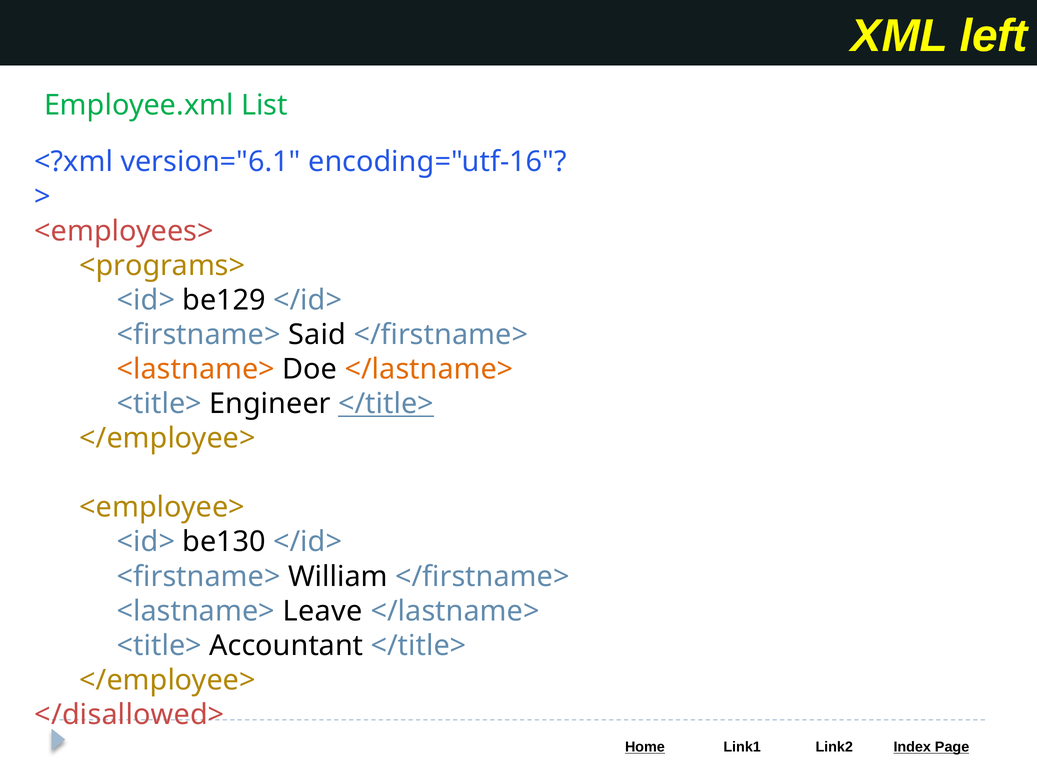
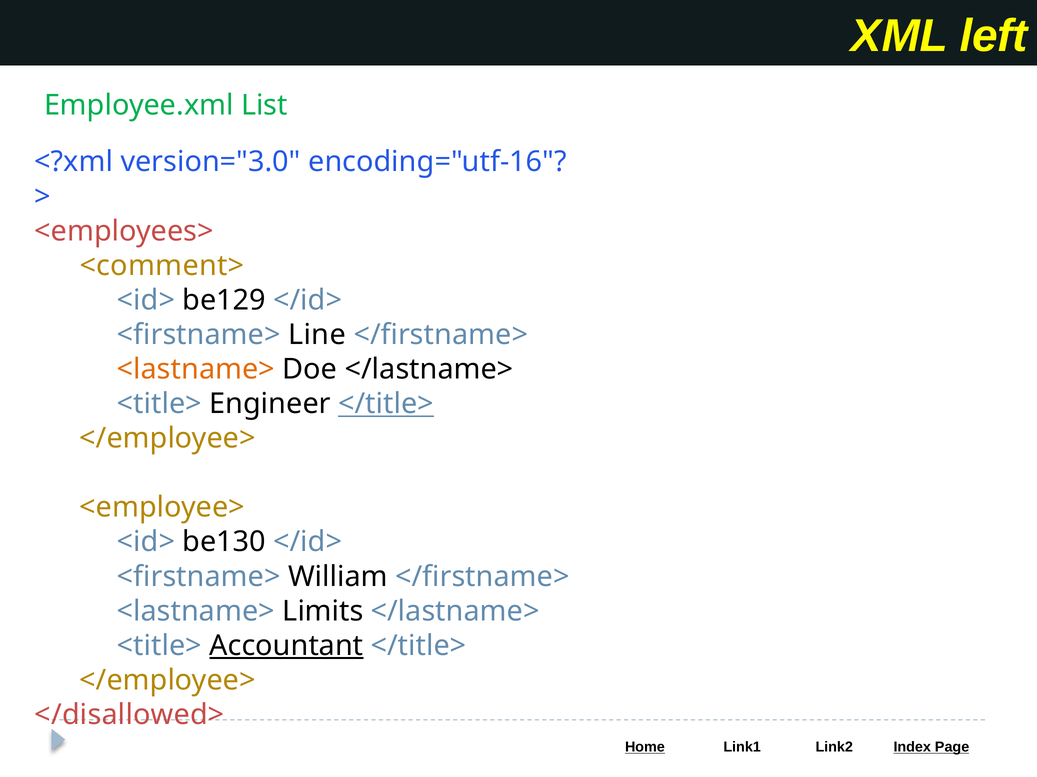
version="6.1: version="6.1 -> version="3.0
<programs>: <programs> -> <comment>
Said: Said -> Line
</lastname> at (429, 370) colour: orange -> black
Leave: Leave -> Limits
Accountant underline: none -> present
